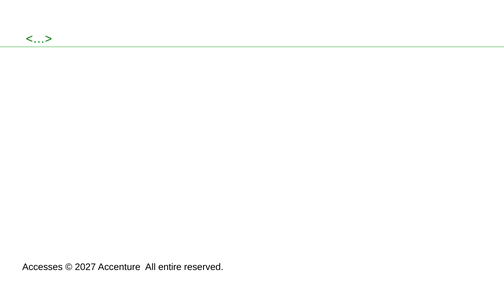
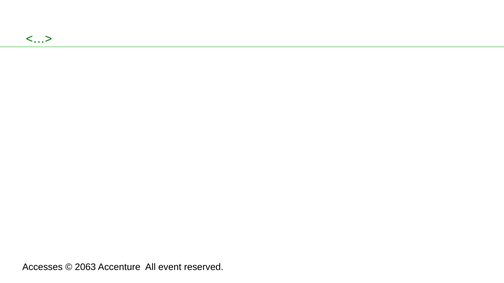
2027: 2027 -> 2063
entire: entire -> event
